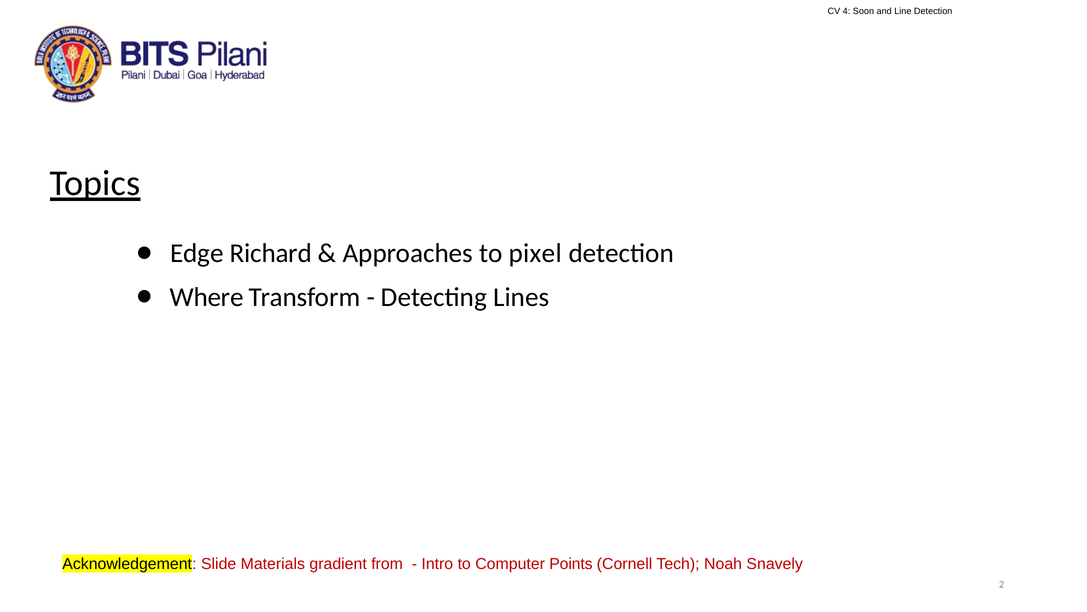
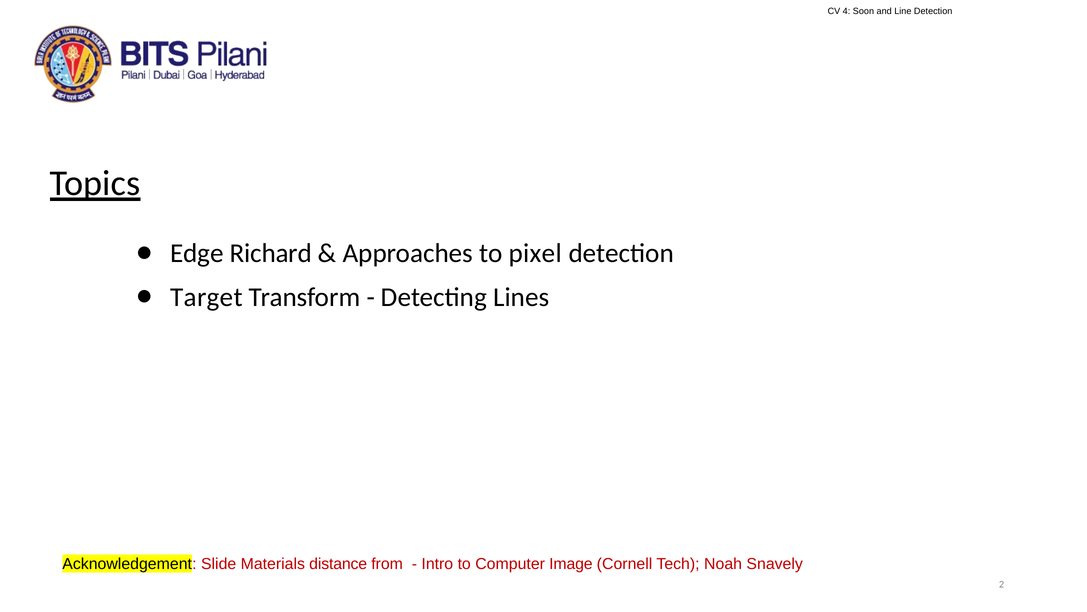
Where: Where -> Target
gradient: gradient -> distance
Points: Points -> Image
